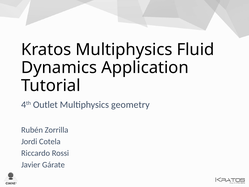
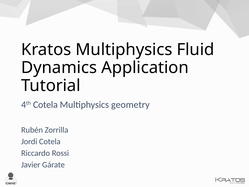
4th Outlet: Outlet -> Cotela
